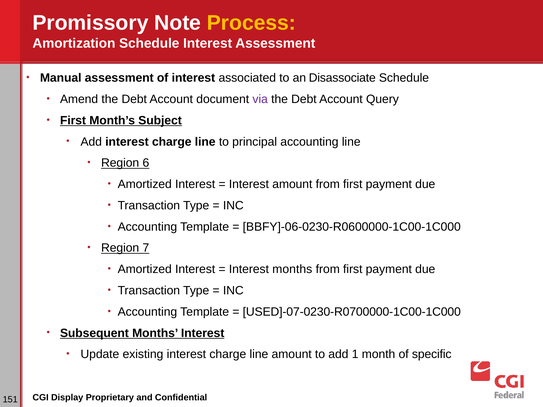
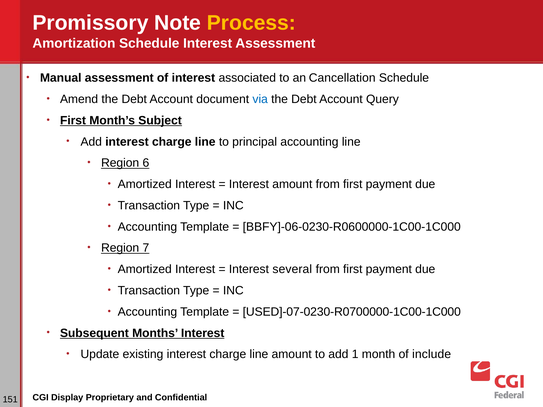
Disassociate: Disassociate -> Cancellation
via colour: purple -> blue
Interest months: months -> several
specific: specific -> include
